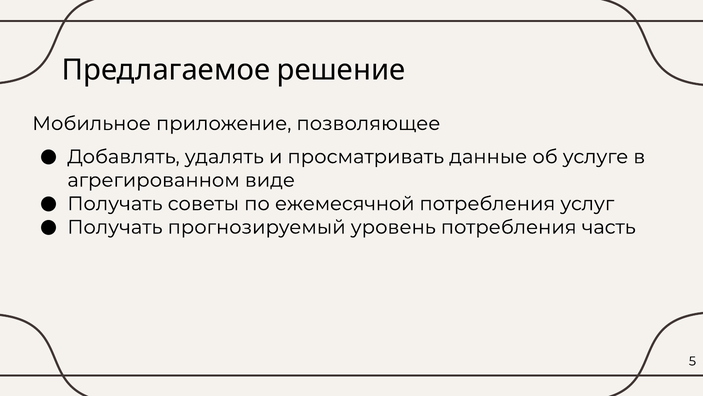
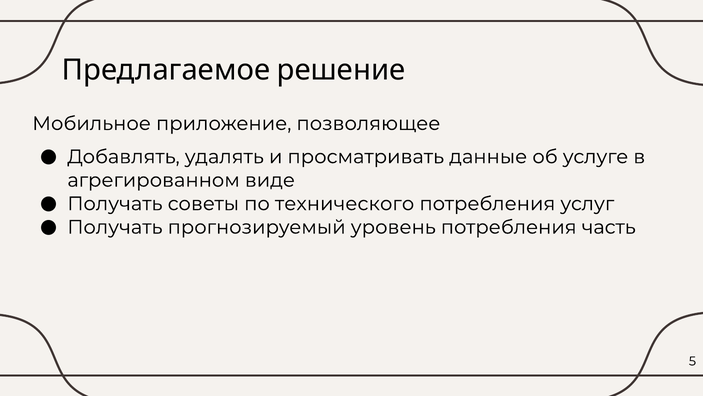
ежемесячной: ежемесячной -> технического
